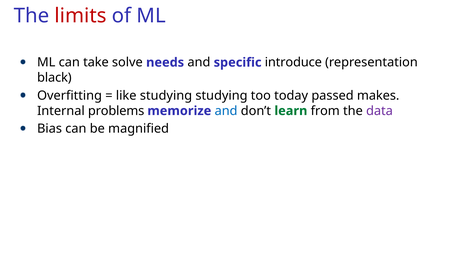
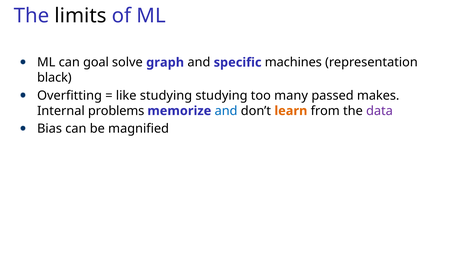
limits colour: red -> black
take: take -> goal
needs: needs -> graph
introduce: introduce -> machines
today: today -> many
learn colour: green -> orange
